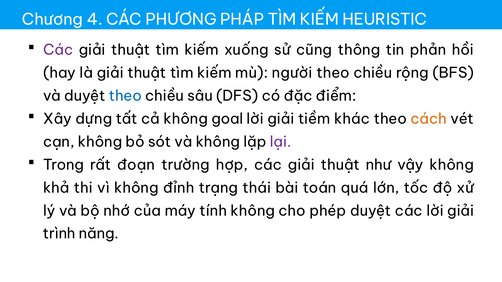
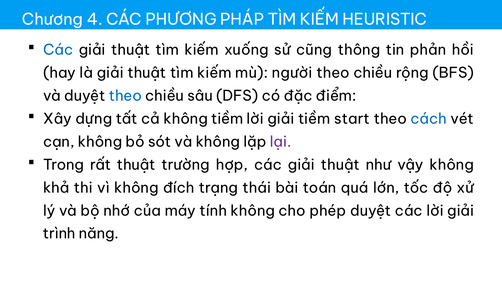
Các at (58, 50) colour: purple -> blue
không goal: goal -> tiềm
khác: khác -> start
cách colour: orange -> blue
rất đoạn: đoạn -> thuật
đỉnh: đỉnh -> đích
